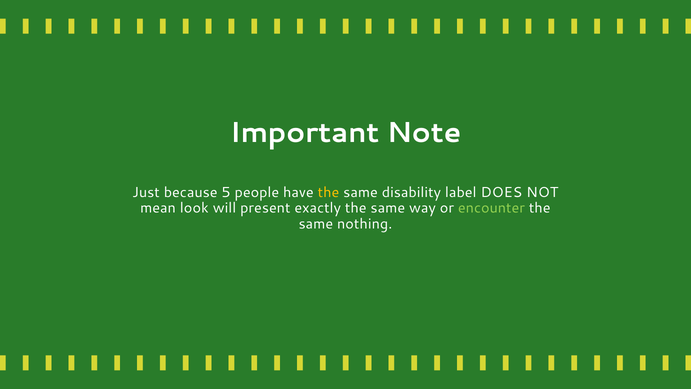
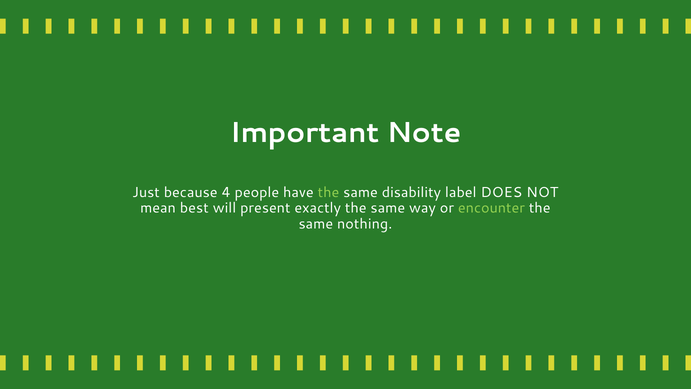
5: 5 -> 4
the at (328, 193) colour: yellow -> light green
look: look -> best
